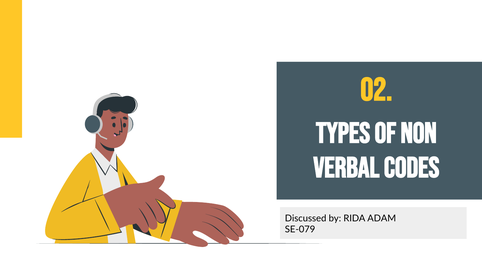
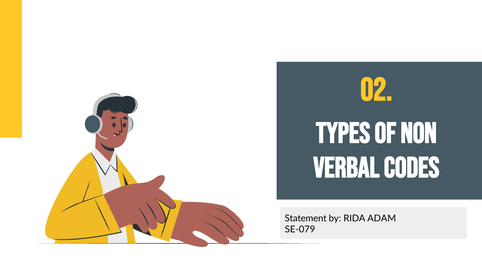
Discussed: Discussed -> Statement
